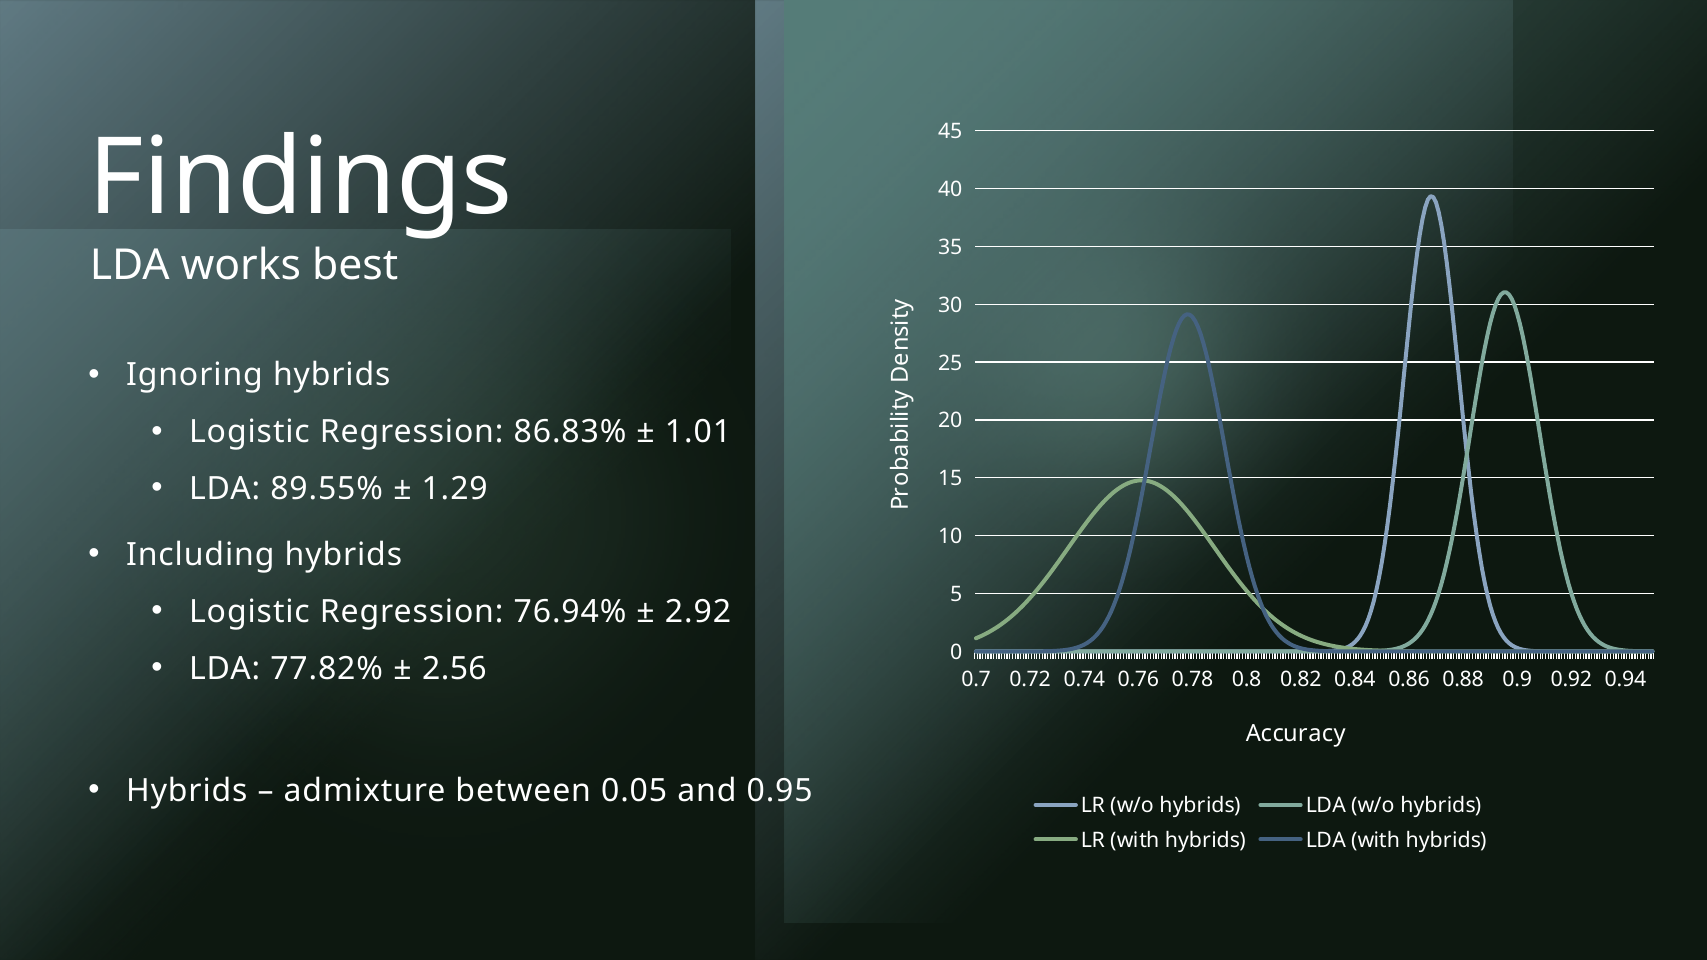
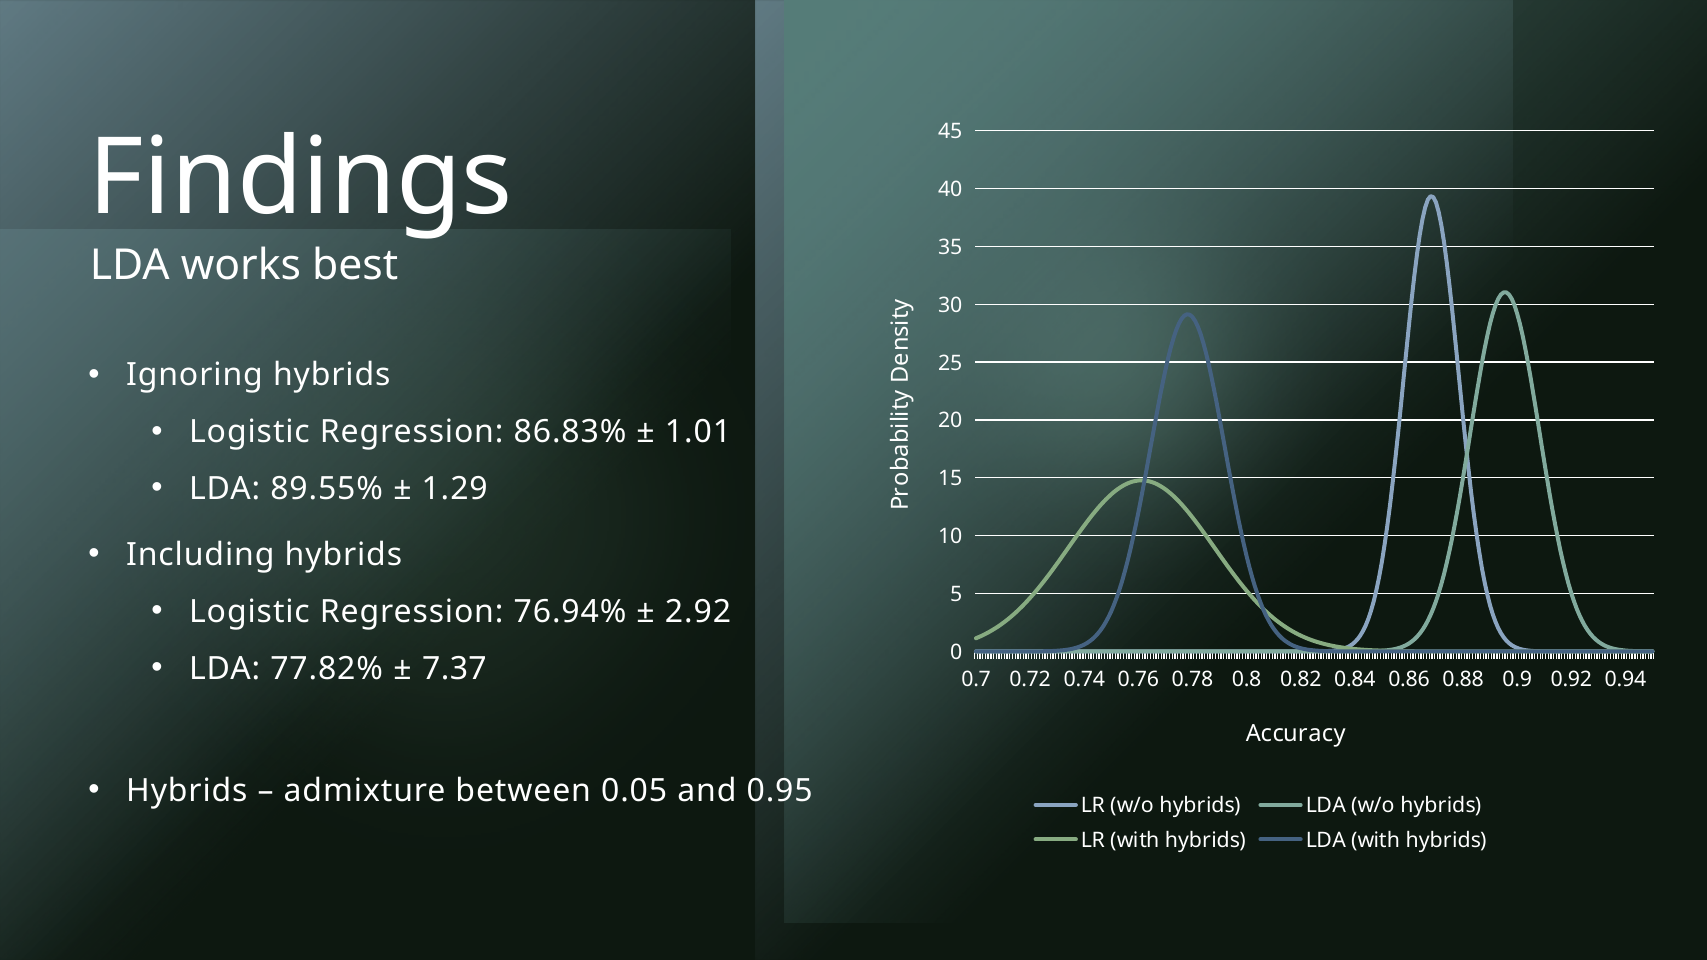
2.56: 2.56 -> 7.37
